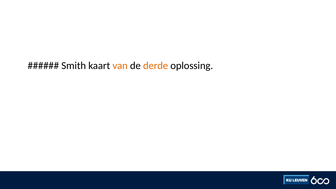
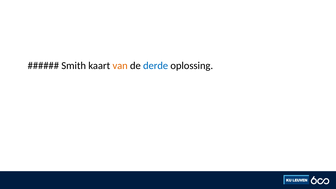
derde colour: orange -> blue
